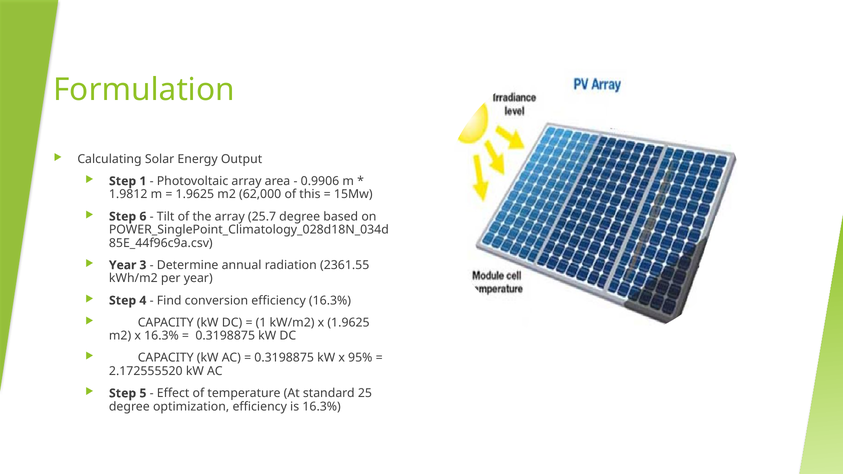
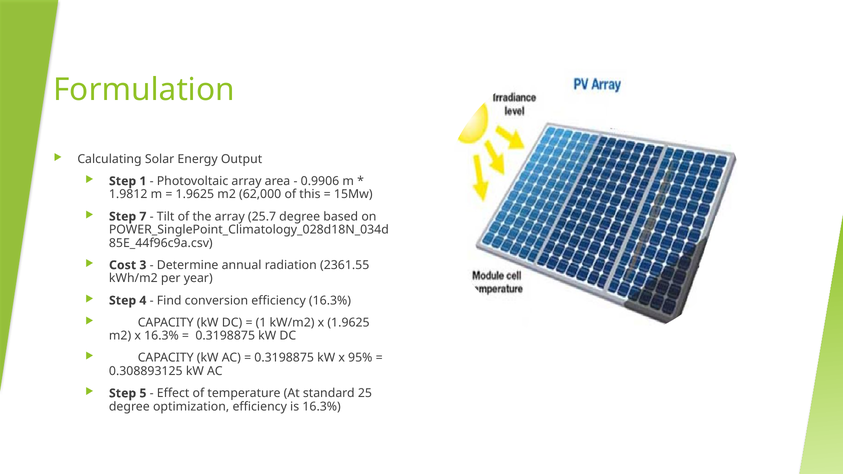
6: 6 -> 7
Year at (123, 265): Year -> Cost
2.172555520: 2.172555520 -> 0.308893125
